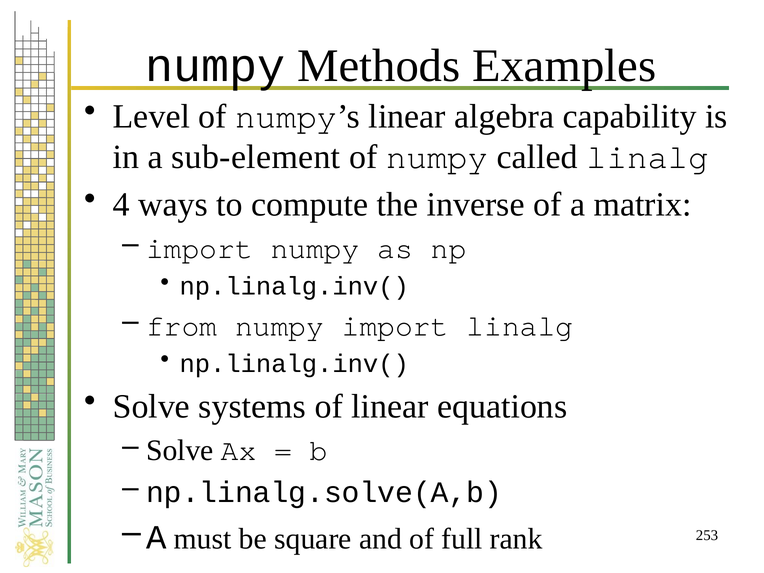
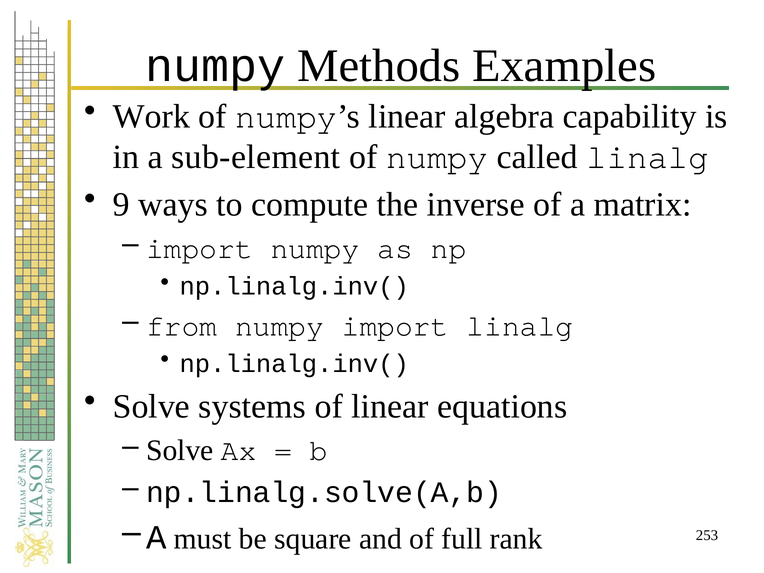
Level: Level -> Work
4: 4 -> 9
